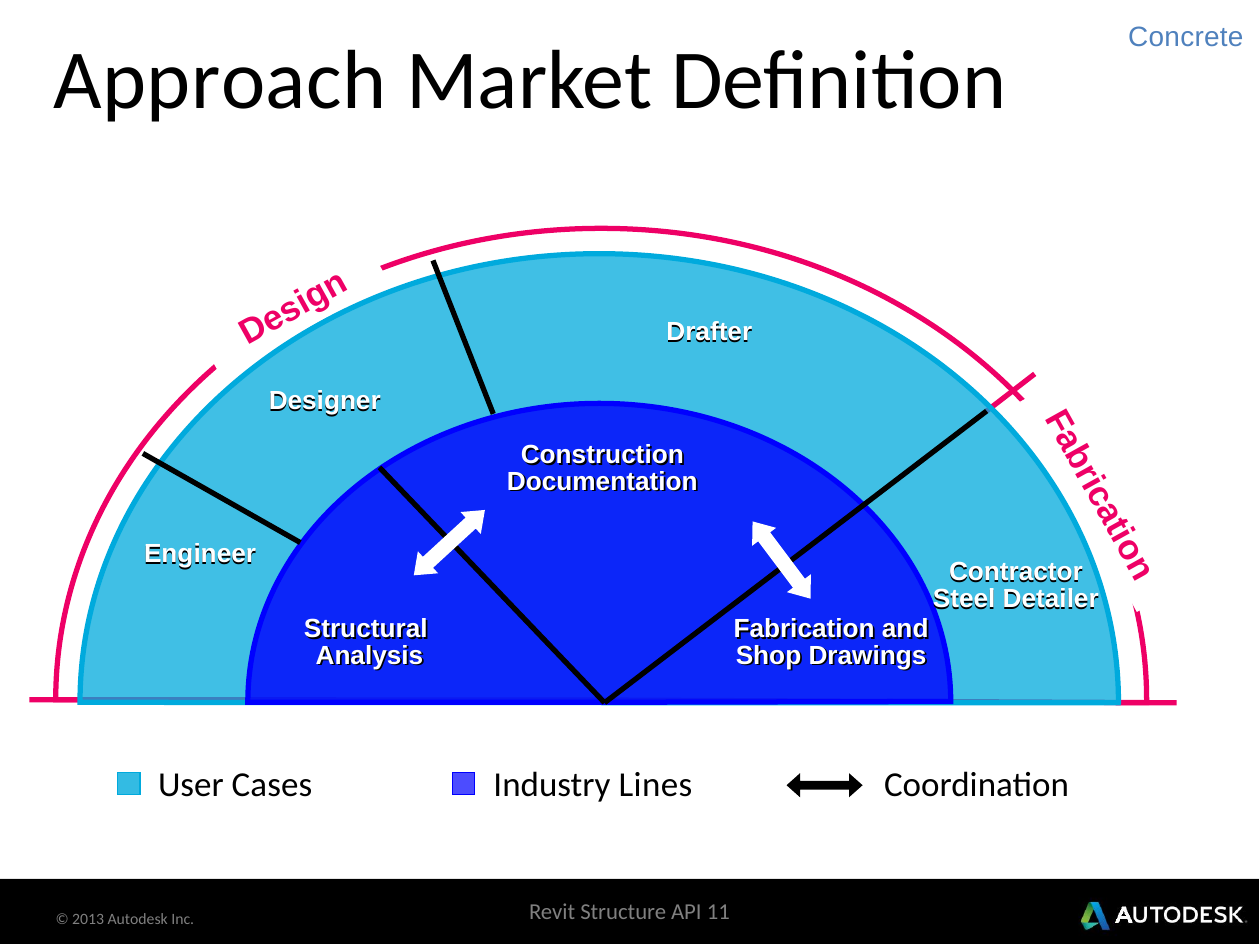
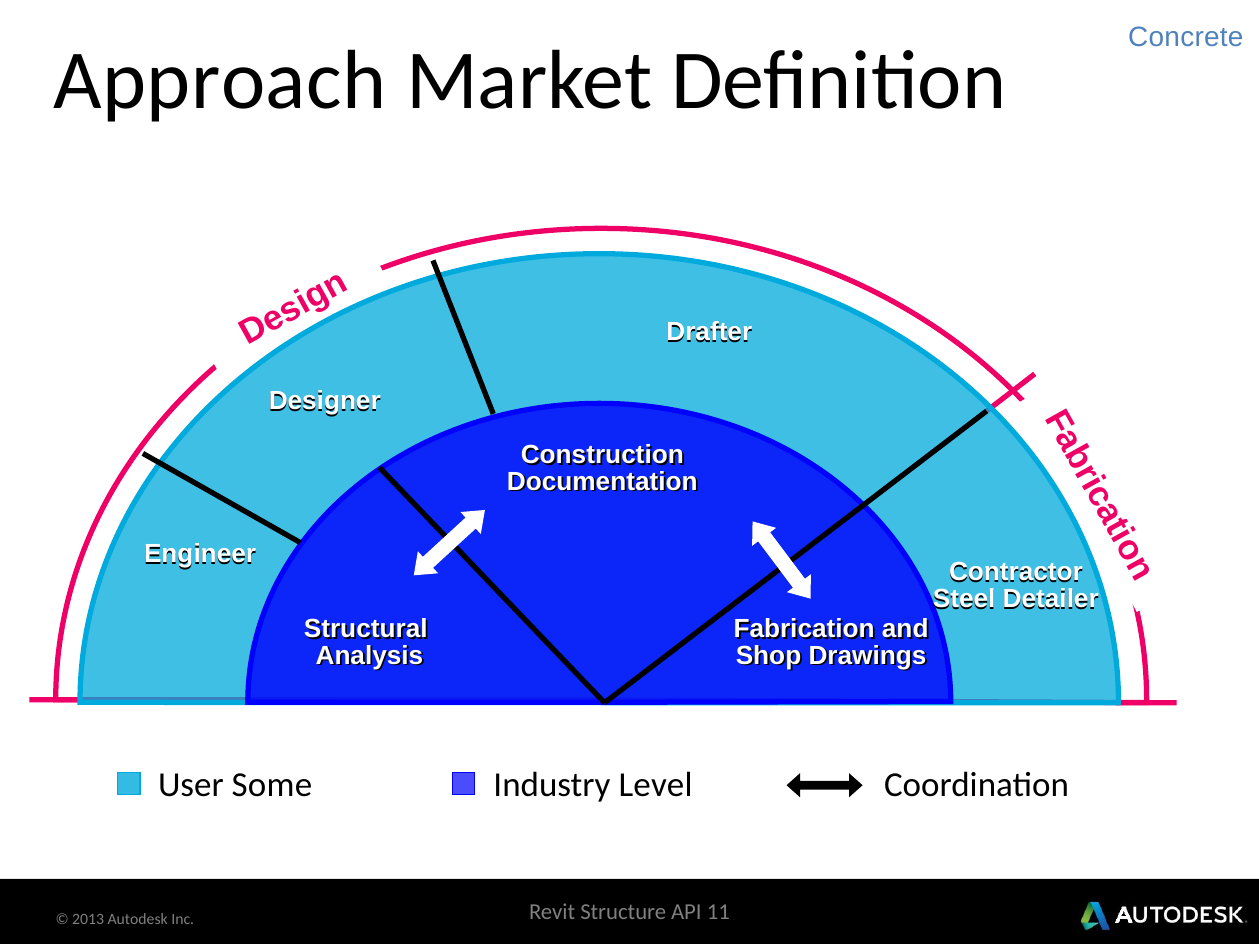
Cases: Cases -> Some
Lines: Lines -> Level
